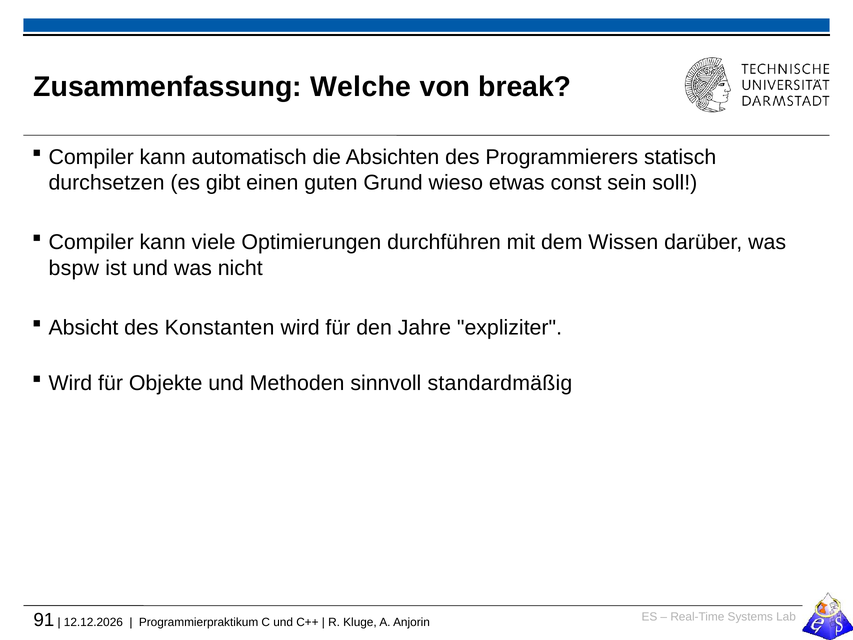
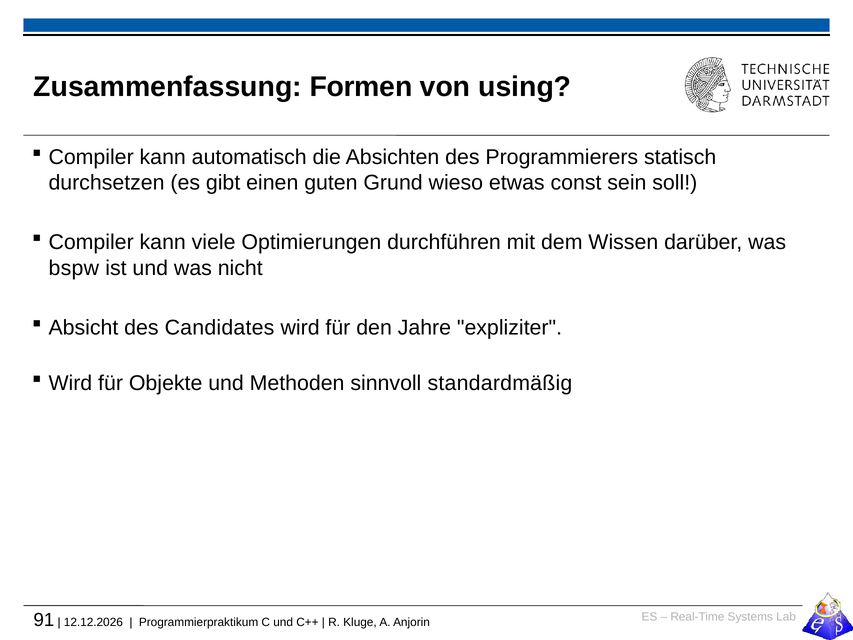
Welche: Welche -> Formen
break: break -> using
Konstanten: Konstanten -> Candidates
